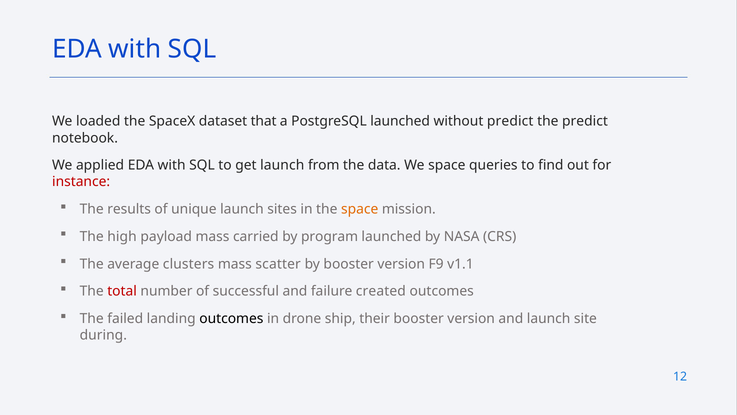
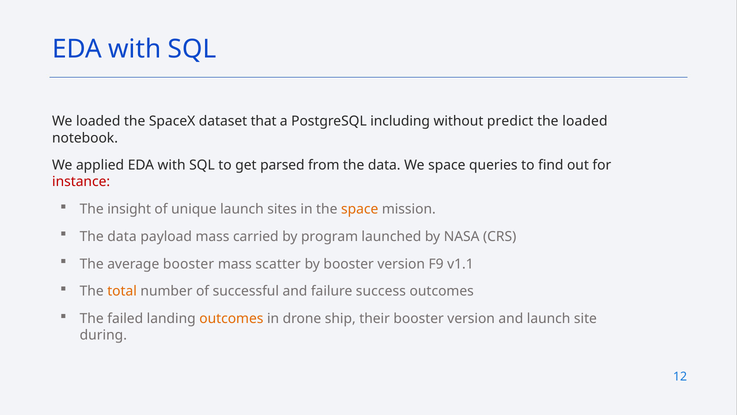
PostgreSQL launched: launched -> including
the predict: predict -> loaded
get launch: launch -> parsed
results: results -> insight
high at (122, 236): high -> data
average clusters: clusters -> booster
total colour: red -> orange
created: created -> success
outcomes at (231, 318) colour: black -> orange
